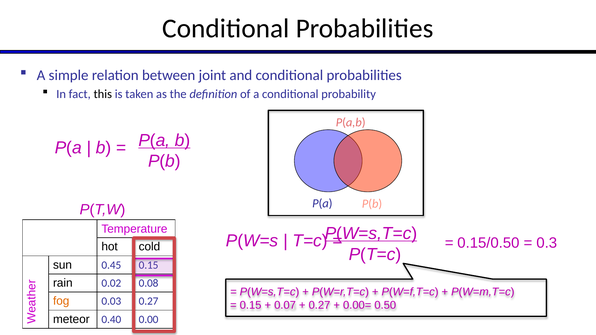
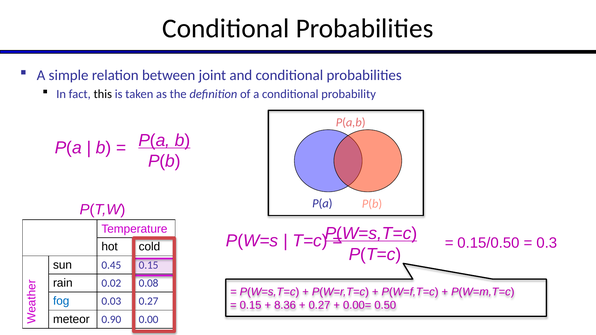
fog colour: orange -> blue
0.07: 0.07 -> 8.36
0.40: 0.40 -> 0.90
